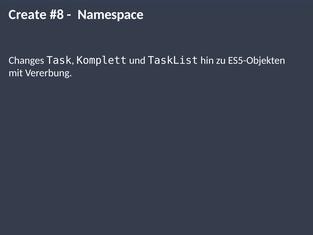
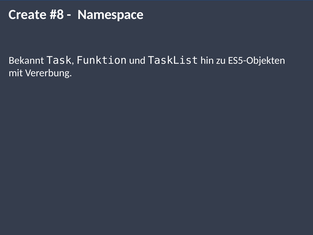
Changes: Changes -> Bekannt
Komplett: Komplett -> Funktion
